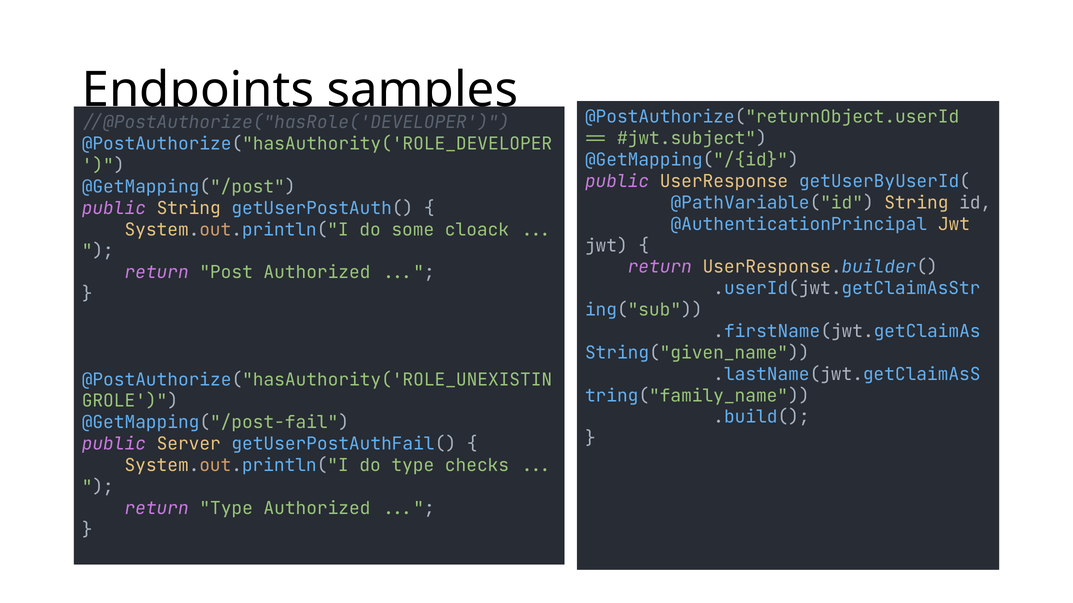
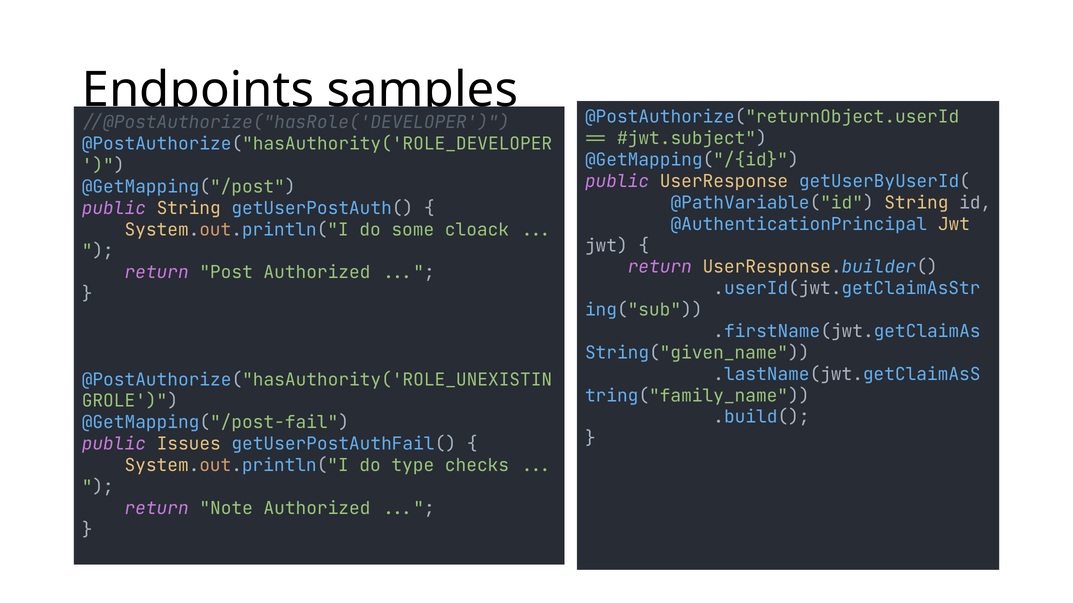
Server: Server -> Issues
return Type: Type -> Note
